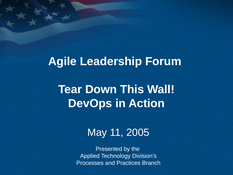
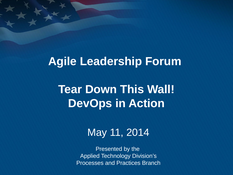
2005: 2005 -> 2014
